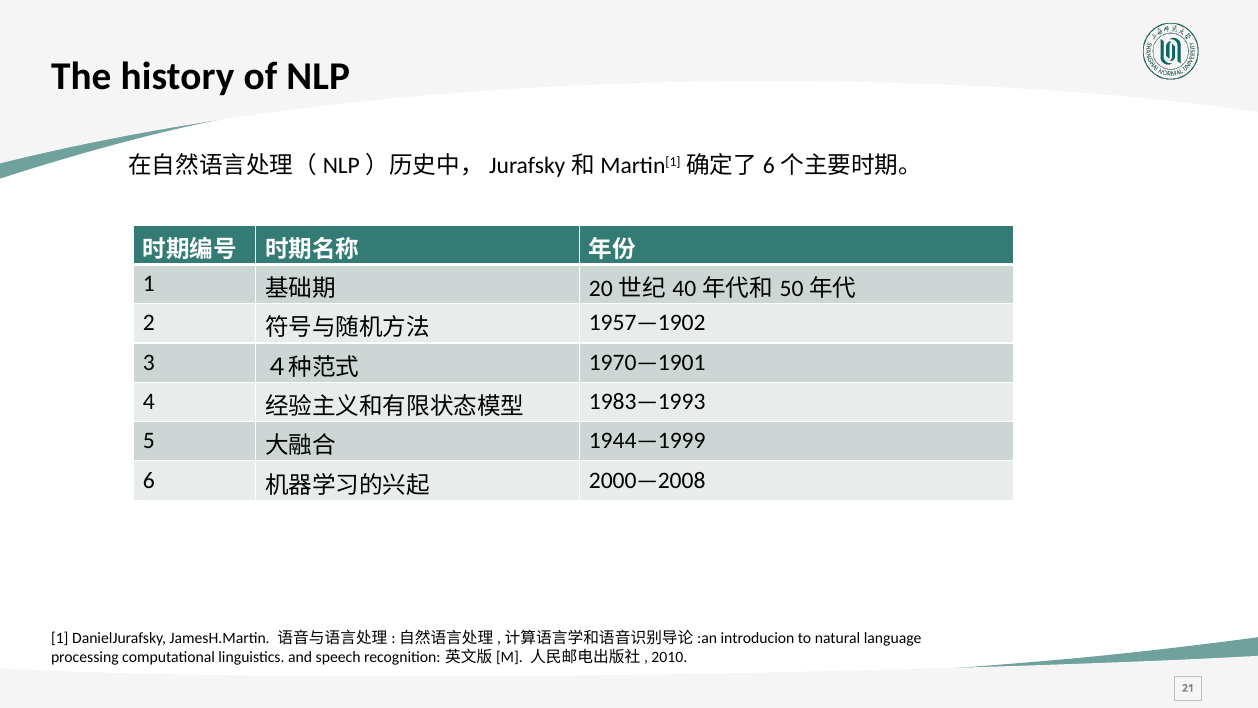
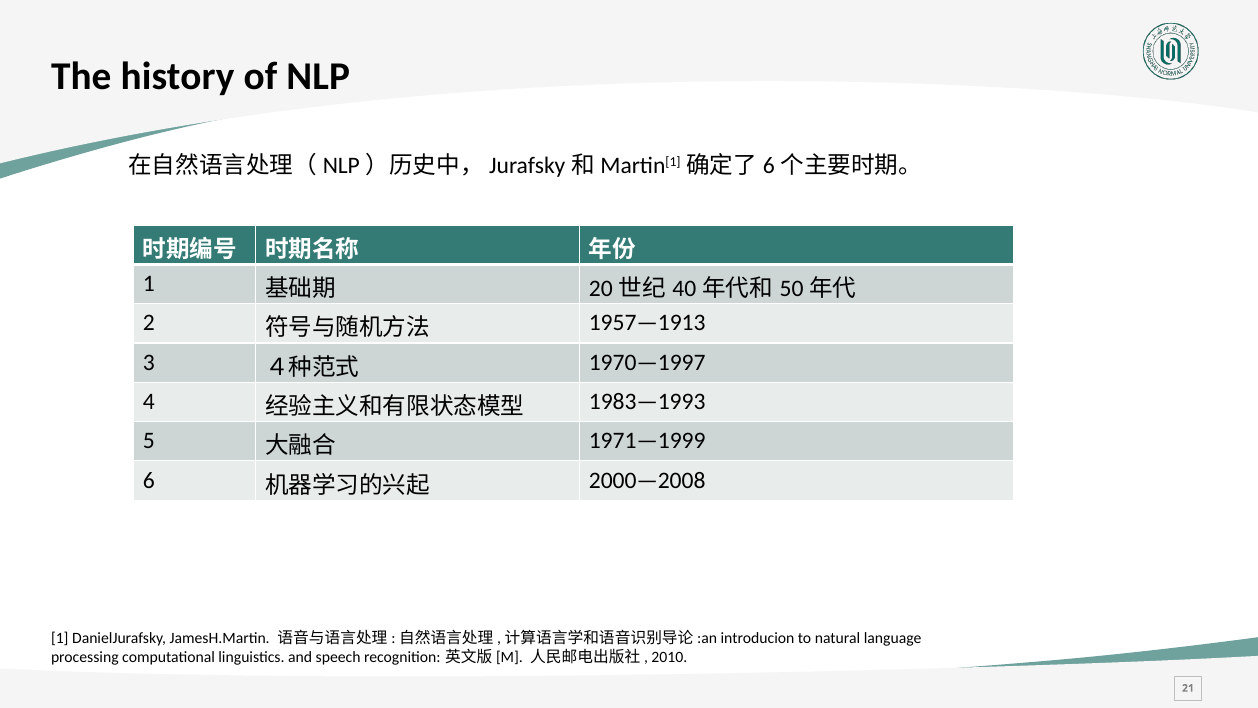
1957—1902: 1957—1902 -> 1957—1913
1970—1901: 1970—1901 -> 1970—1997
1944—1999: 1944—1999 -> 1971—1999
